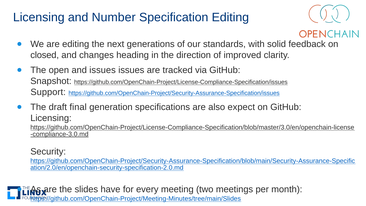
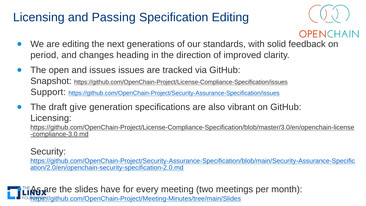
Number: Number -> Passing
closed: closed -> period
final: final -> give
expect: expect -> vibrant
